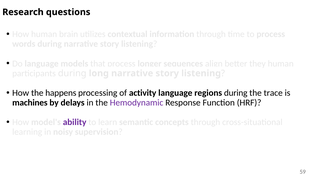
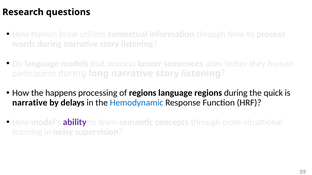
of activity: activity -> regions
trace: trace -> quick
machines at (30, 103): machines -> narrative
Hemodynamic colour: purple -> blue
